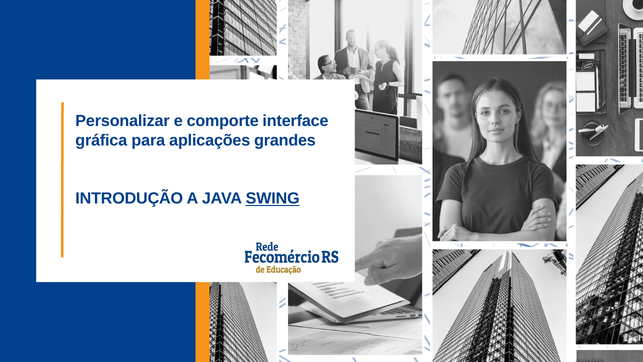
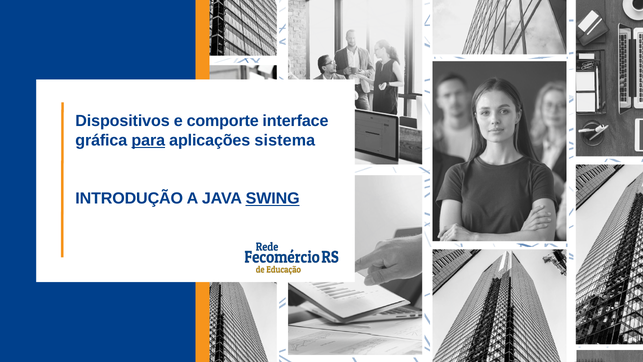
Personalizar: Personalizar -> Dispositivos
para underline: none -> present
grandes: grandes -> sistema
